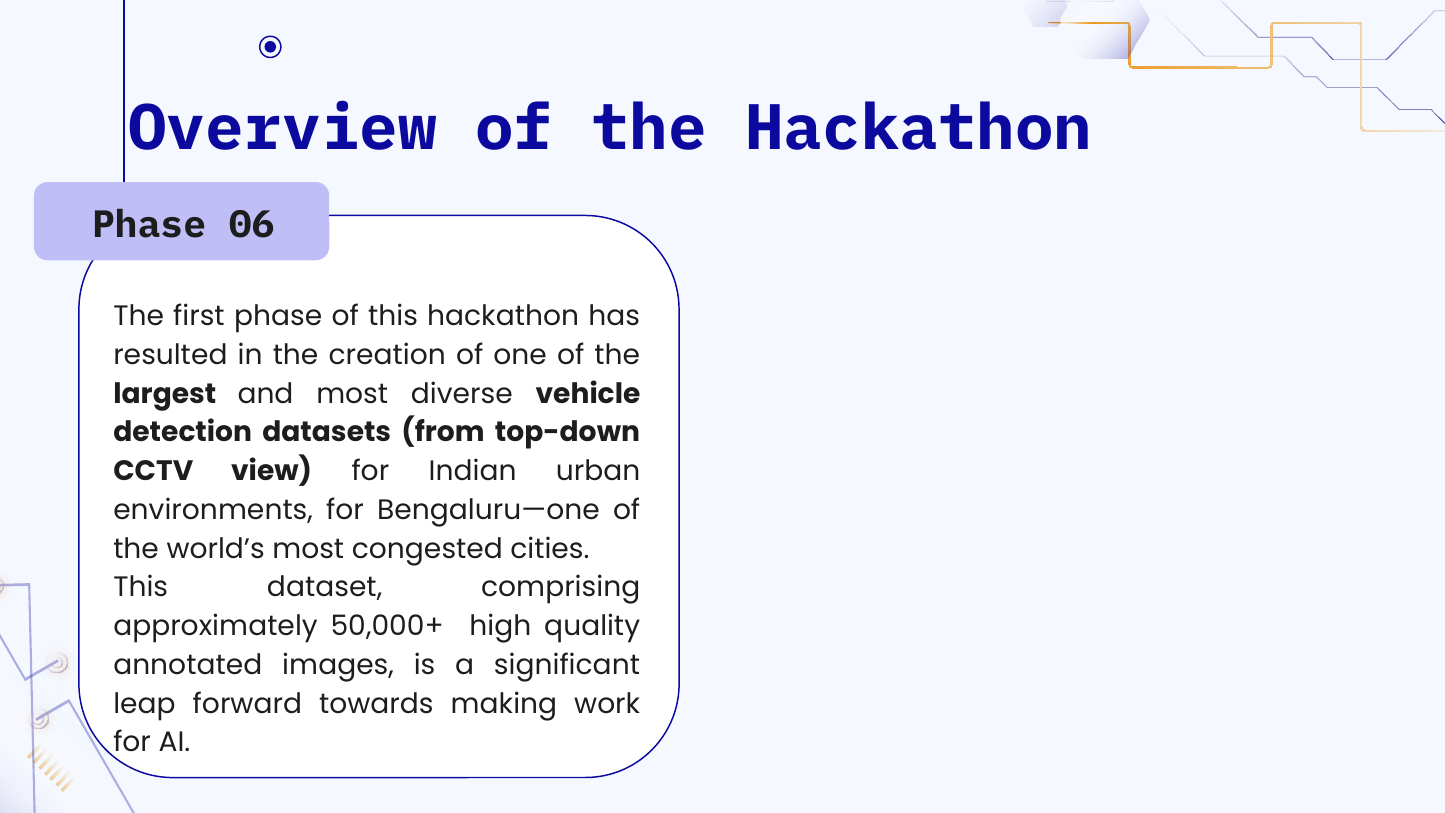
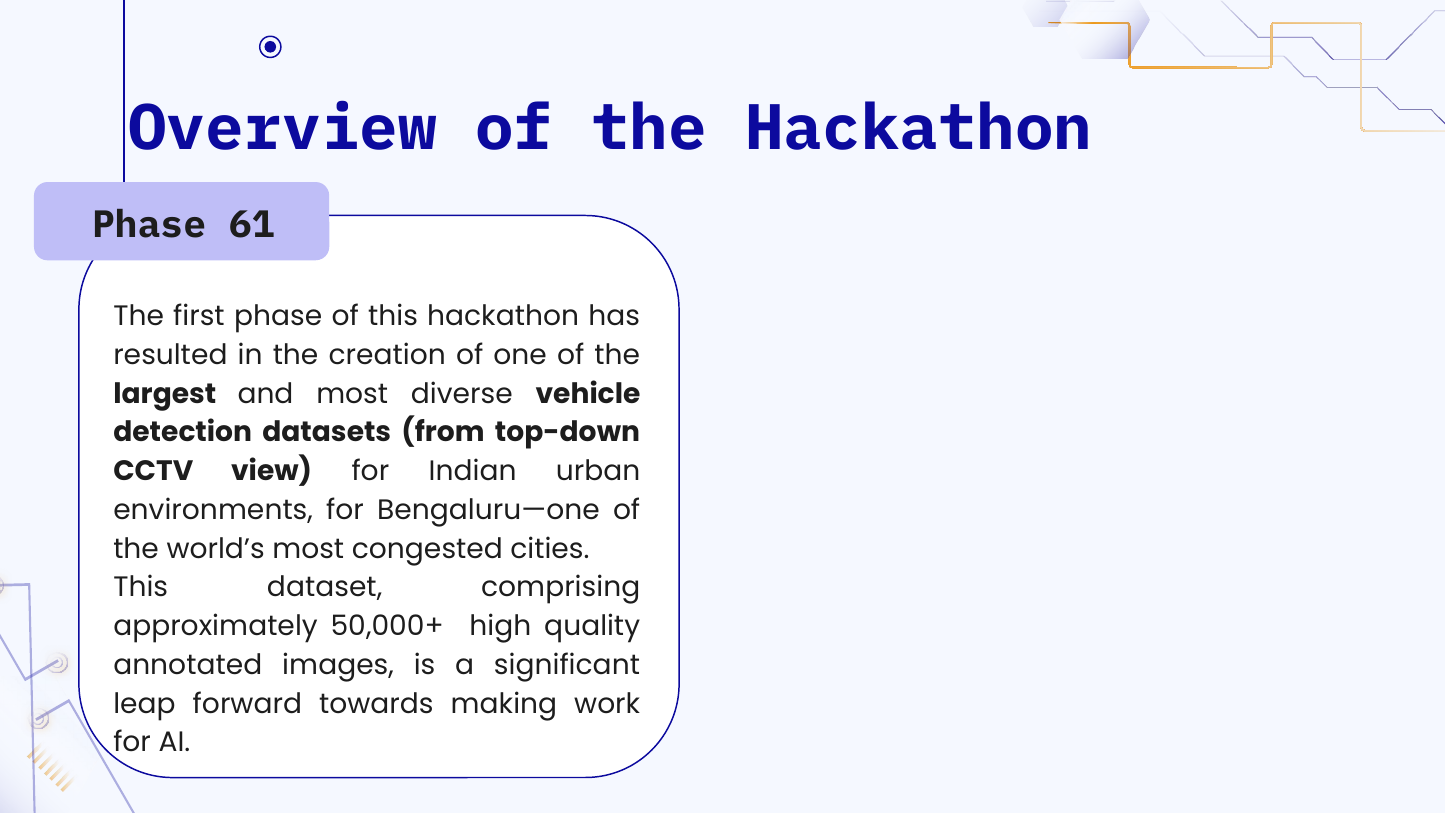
06: 06 -> 61
